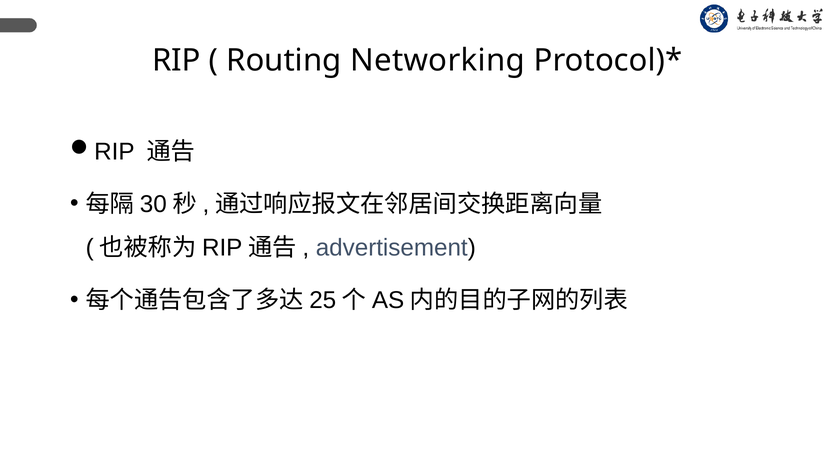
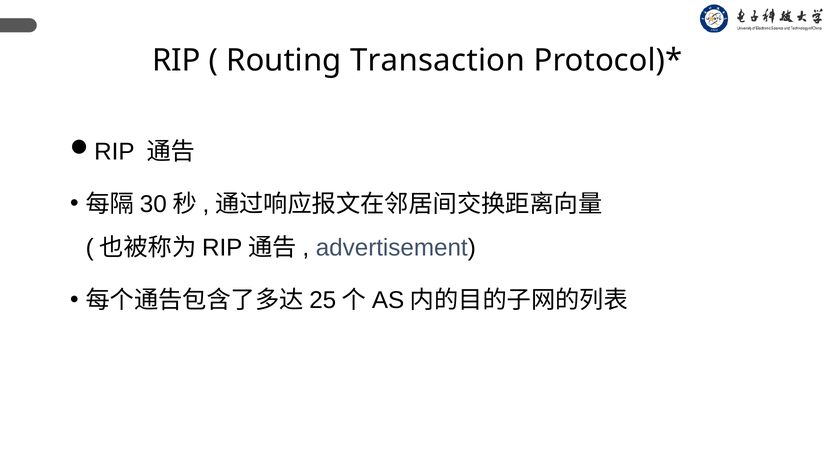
Networking: Networking -> Transaction
